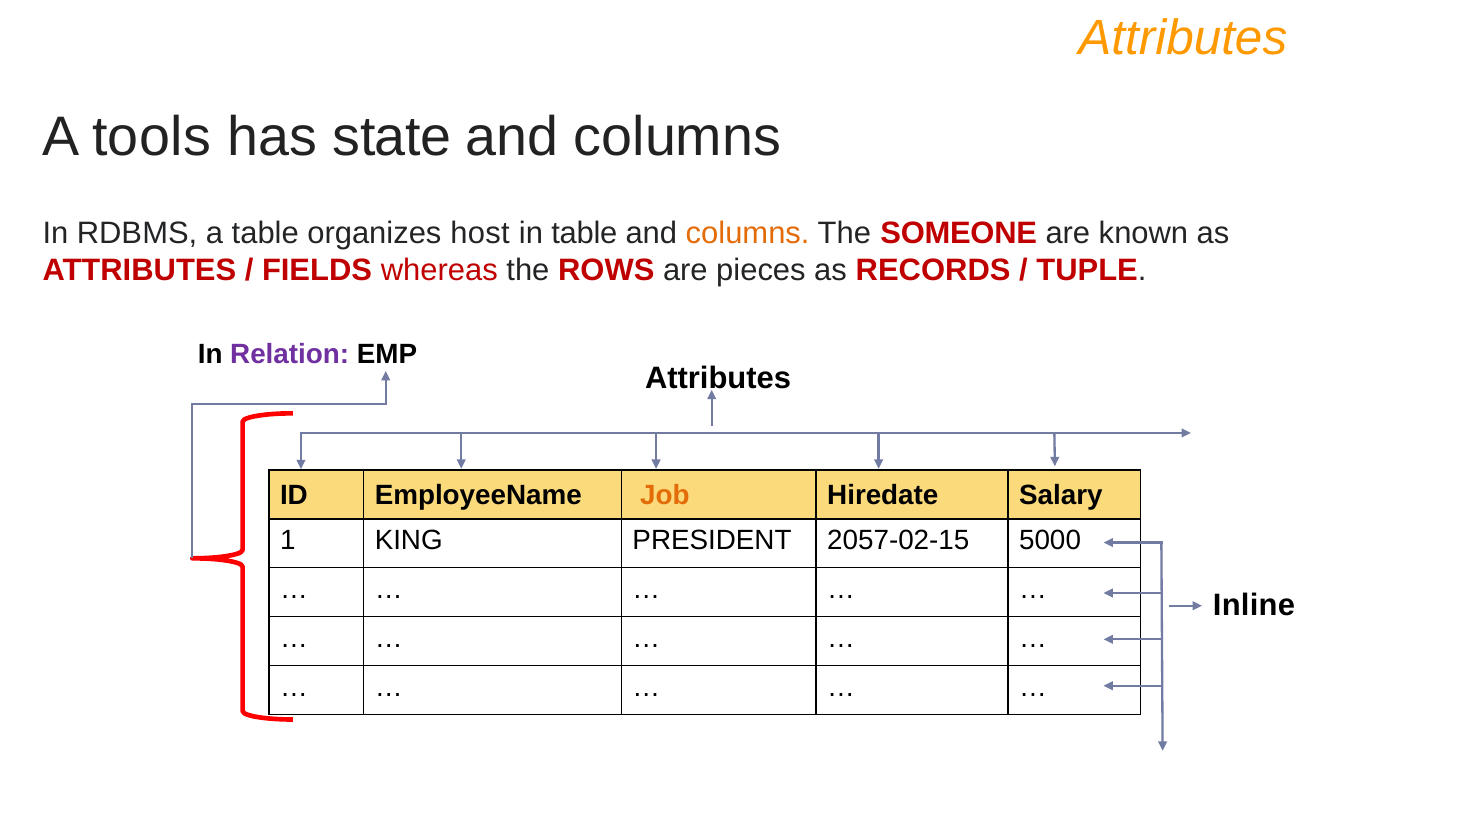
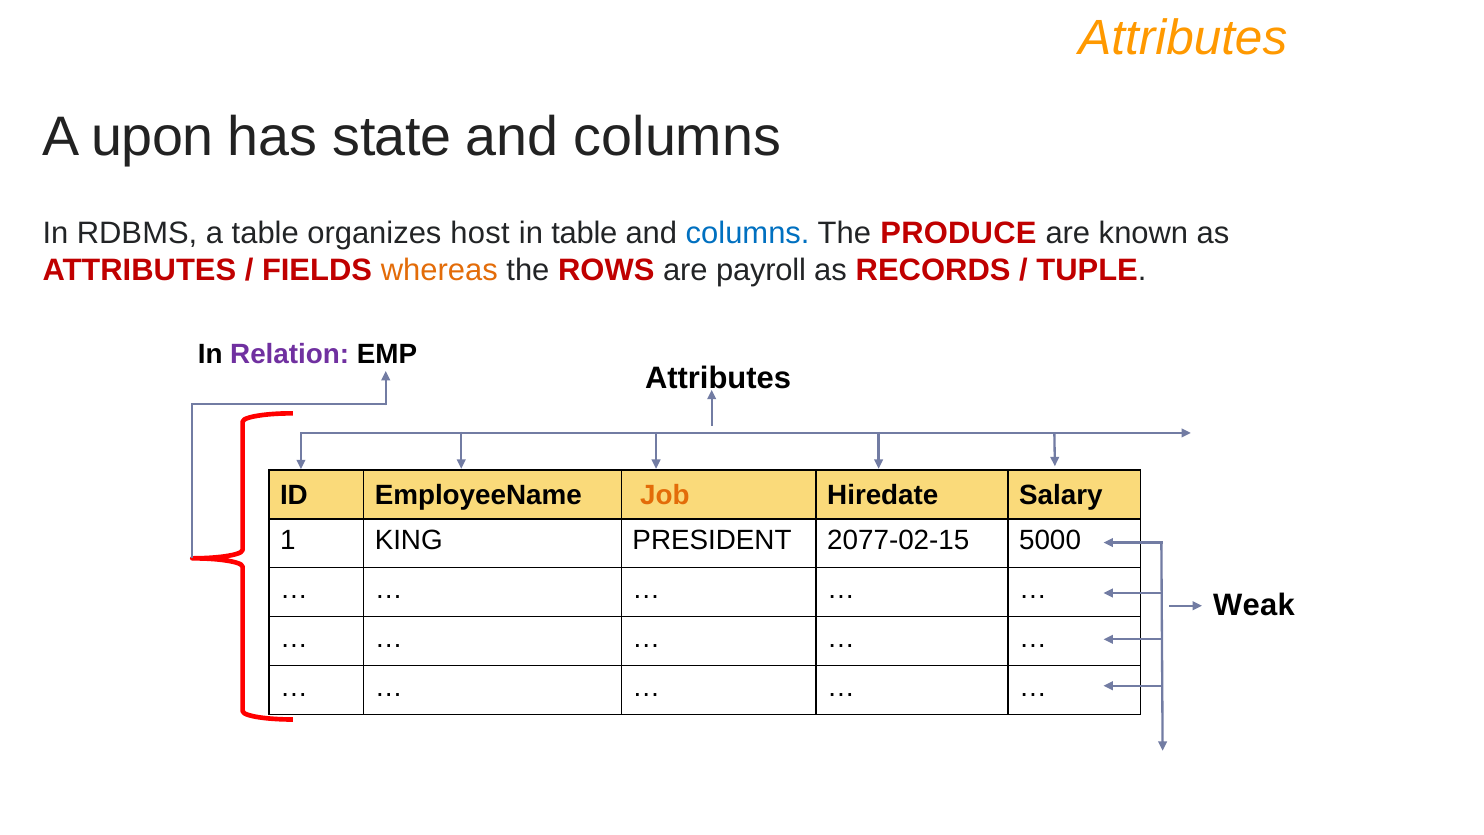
tools: tools -> upon
columns at (748, 233) colour: orange -> blue
SOMEONE: SOMEONE -> PRODUCE
whereas colour: red -> orange
pieces: pieces -> payroll
2057-02-15: 2057-02-15 -> 2077-02-15
Inline: Inline -> Weak
